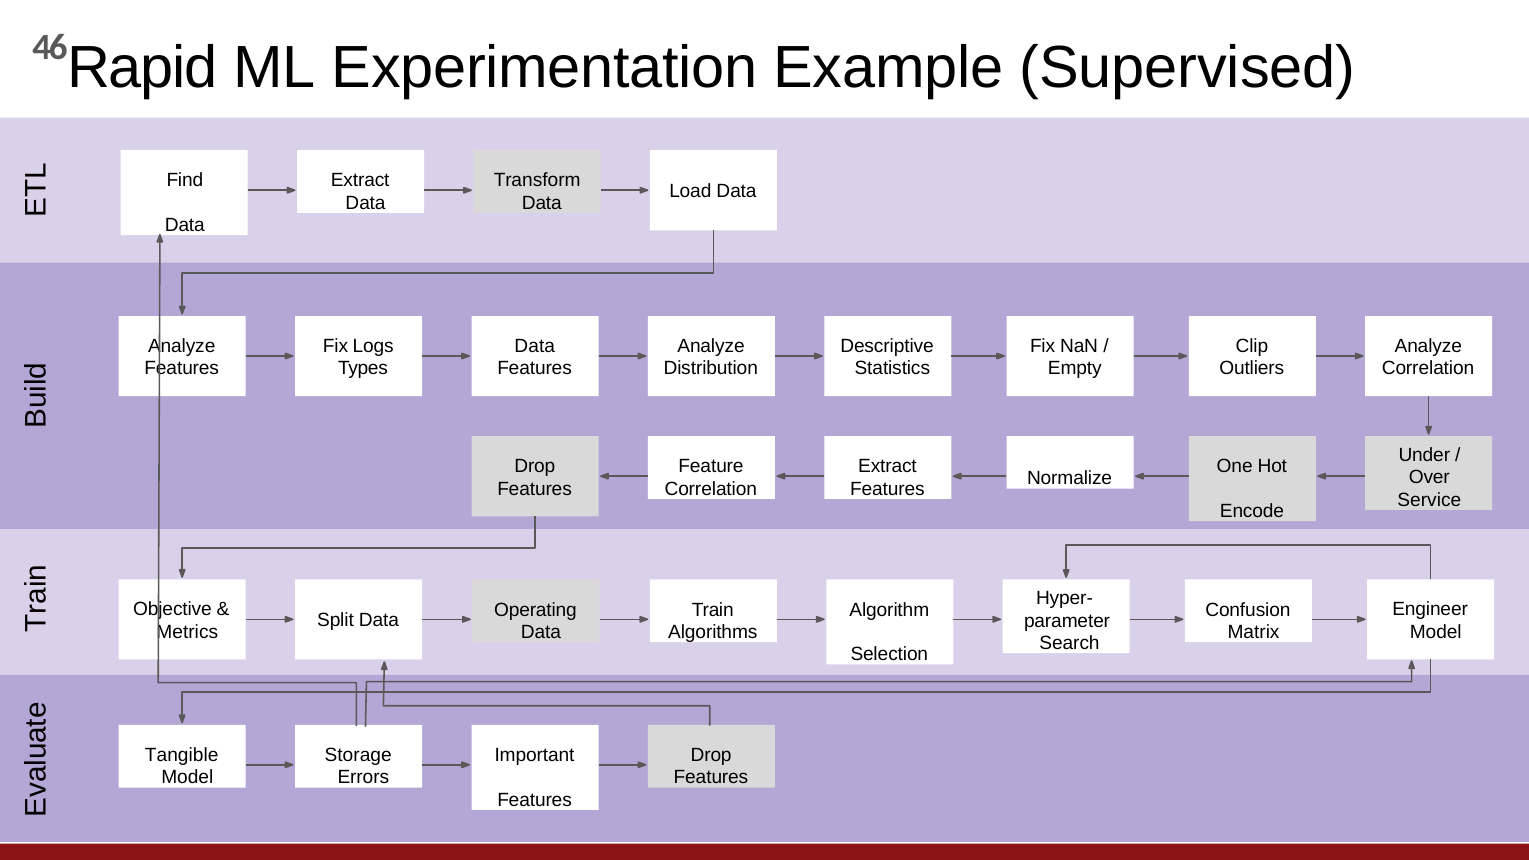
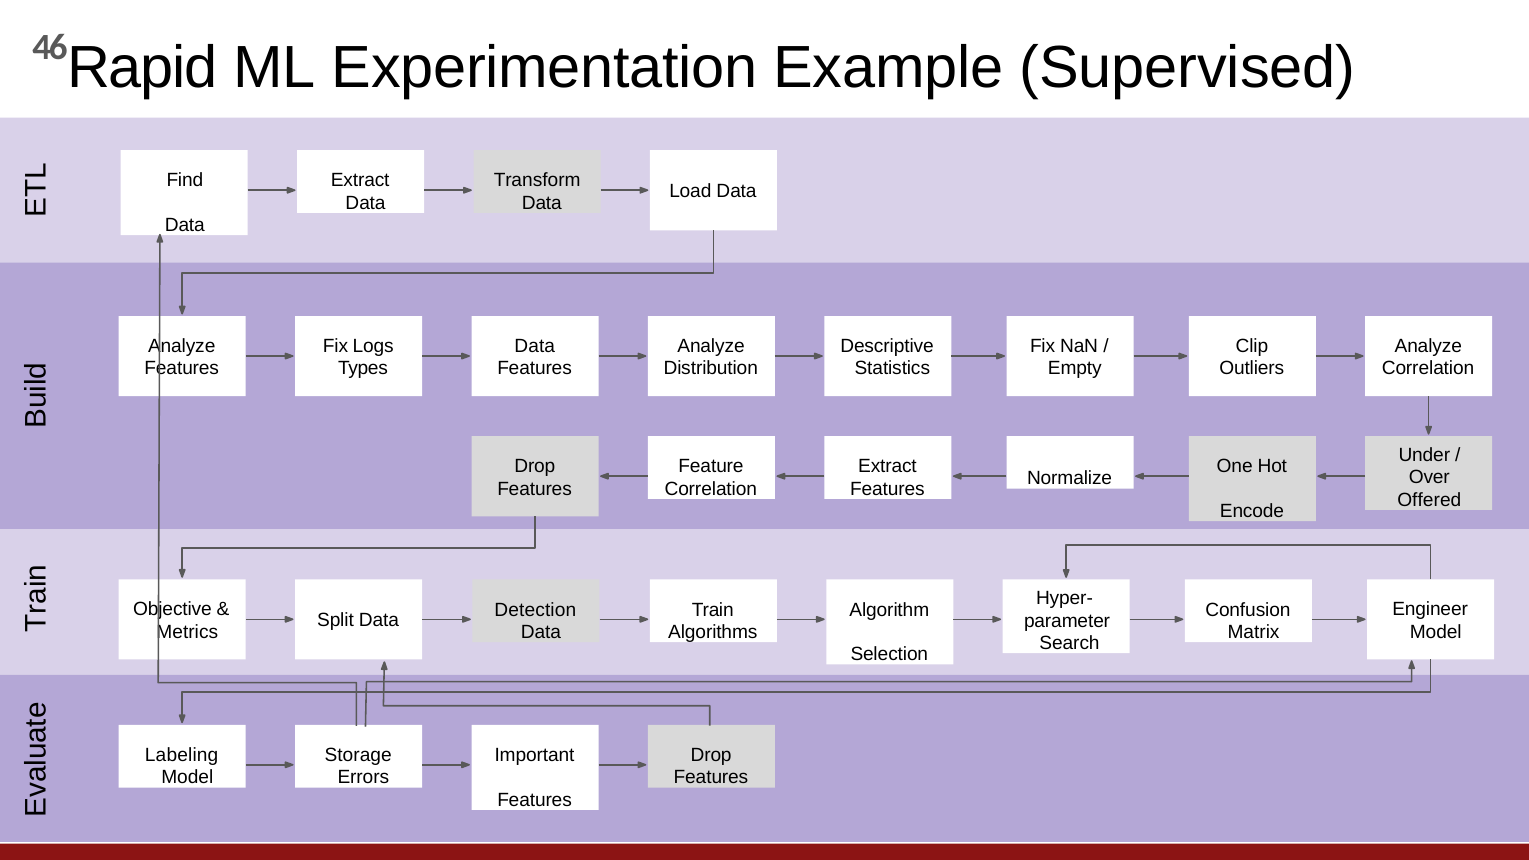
Service: Service -> Offered
Operating: Operating -> Detection
Tangible: Tangible -> Labeling
